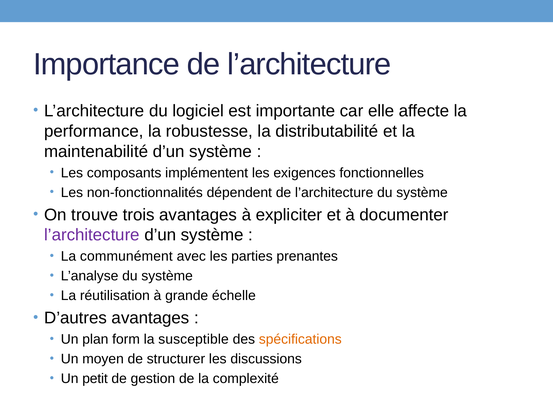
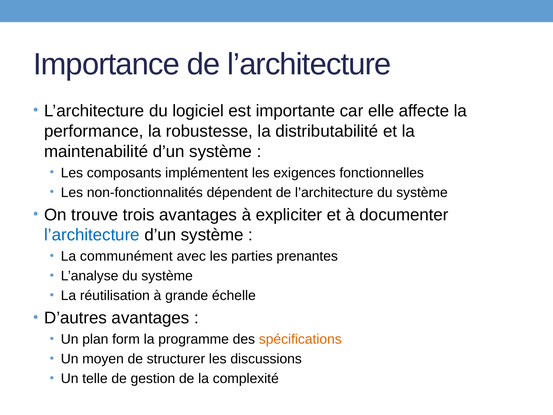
l’architecture at (92, 235) colour: purple -> blue
susceptible: susceptible -> programme
petit: petit -> telle
